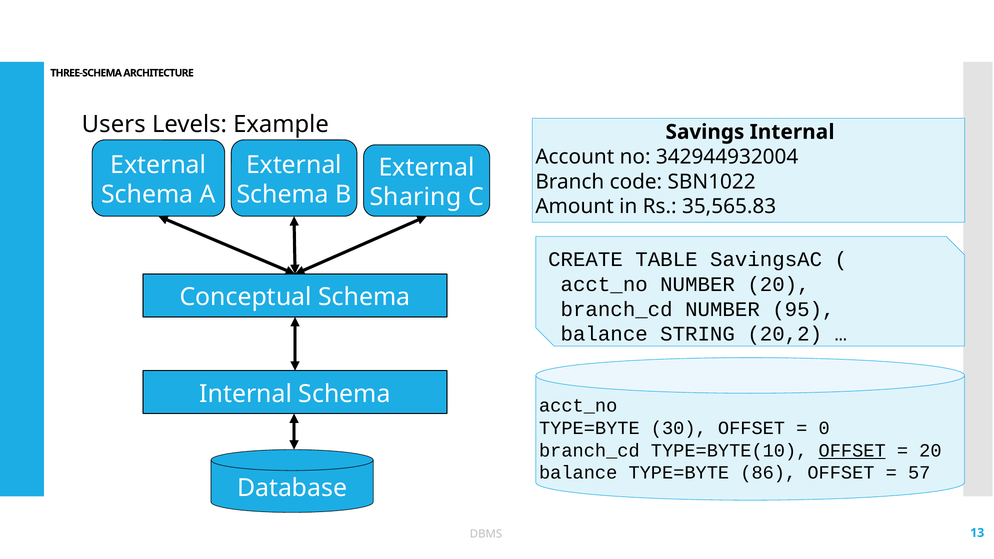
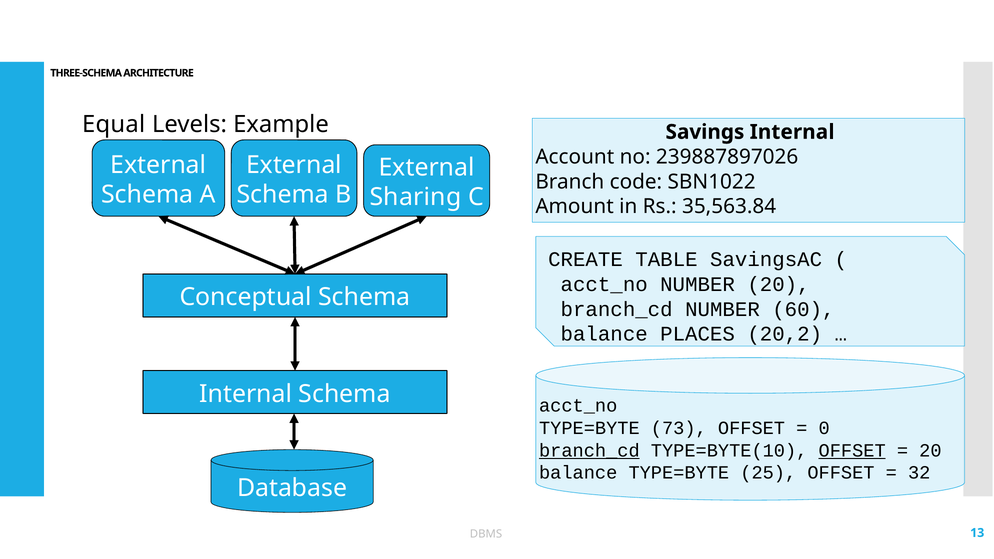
Users: Users -> Equal
342944932004: 342944932004 -> 239887897026
35,565.83: 35,565.83 -> 35,563.84
95: 95 -> 60
STRING: STRING -> PLACES
30: 30 -> 73
branch_cd at (589, 451) underline: none -> present
86: 86 -> 25
57: 57 -> 32
